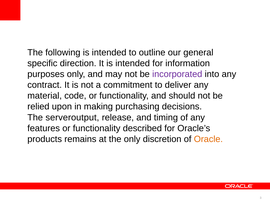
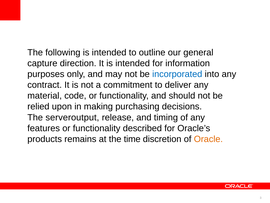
specific: specific -> capture
incorporated colour: purple -> blue
the only: only -> time
